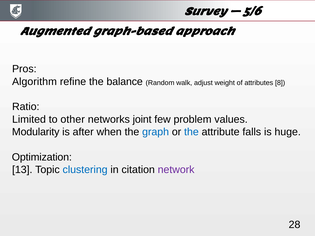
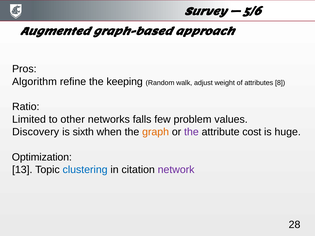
balance: balance -> keeping
joint: joint -> falls
Modularity: Modularity -> Discovery
after: after -> sixth
graph colour: blue -> orange
the at (191, 132) colour: blue -> purple
falls: falls -> cost
